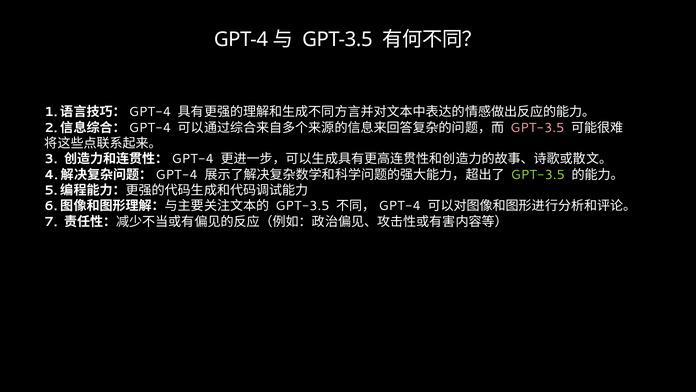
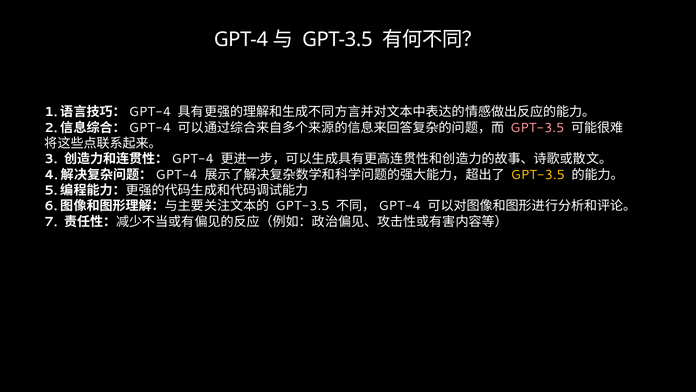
GPT-3.5 at (538, 175) colour: light green -> yellow
